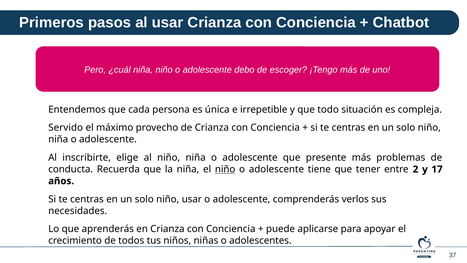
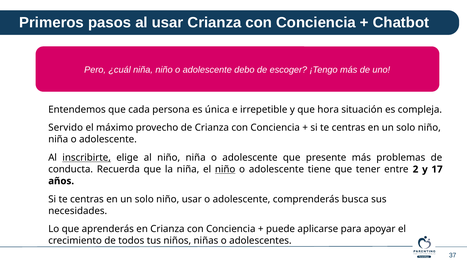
todo: todo -> hora
inscribirte underline: none -> present
verlos: verlos -> busca
